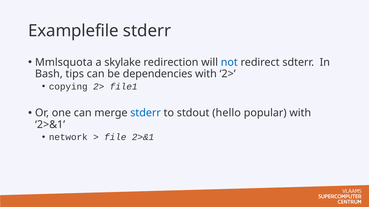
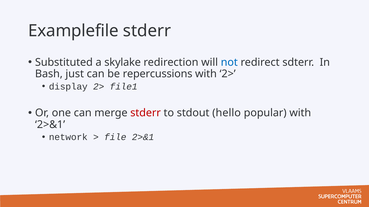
Mmlsquota: Mmlsquota -> Substituted
tips: tips -> just
dependencies: dependencies -> repercussions
copying: copying -> display
stderr at (146, 113) colour: blue -> red
